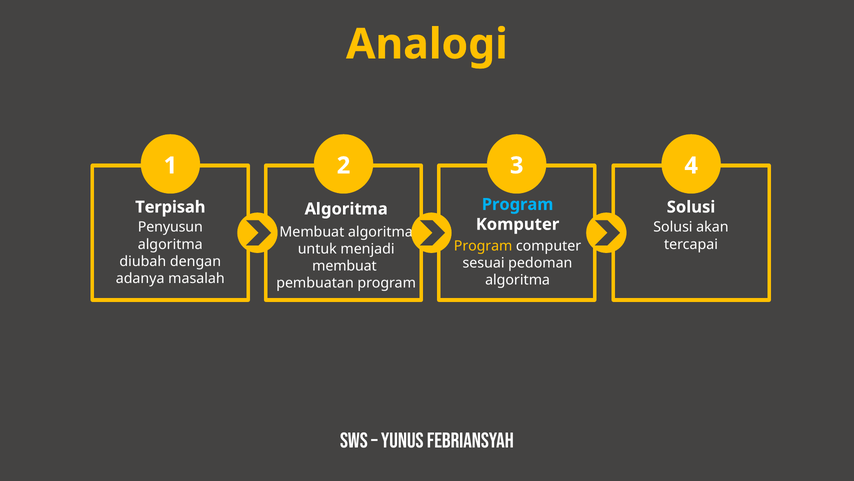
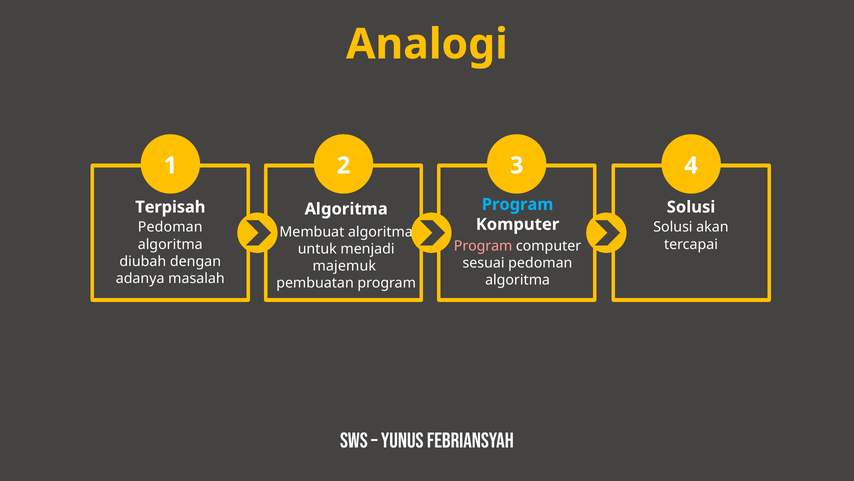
Penyusun at (170, 227): Penyusun -> Pedoman
Program at (483, 246) colour: yellow -> pink
membuat at (344, 266): membuat -> majemuk
